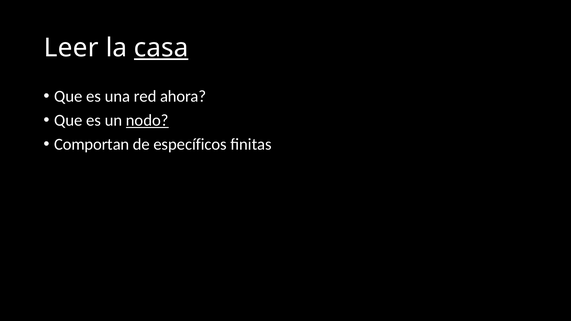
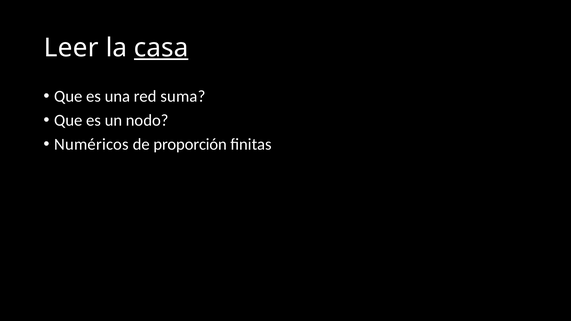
ahora: ahora -> suma
nodo underline: present -> none
Comportan: Comportan -> Numéricos
específicos: específicos -> proporción
